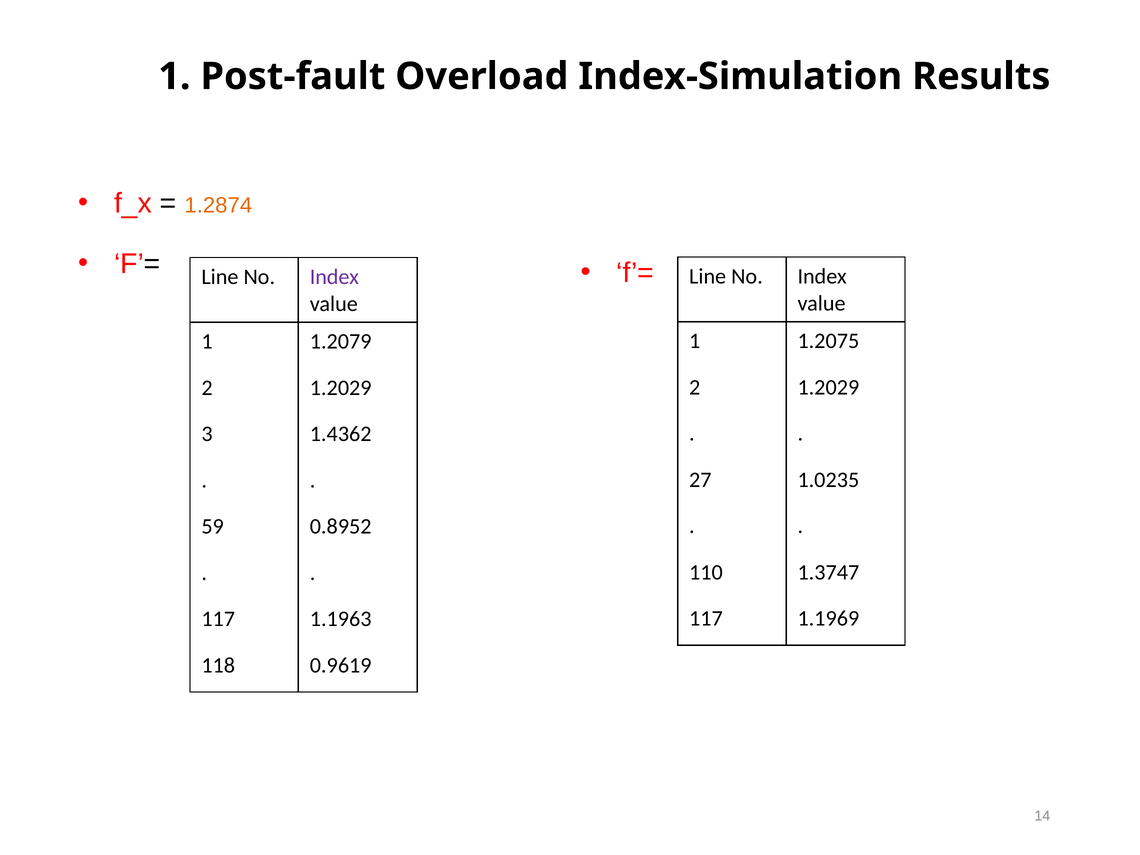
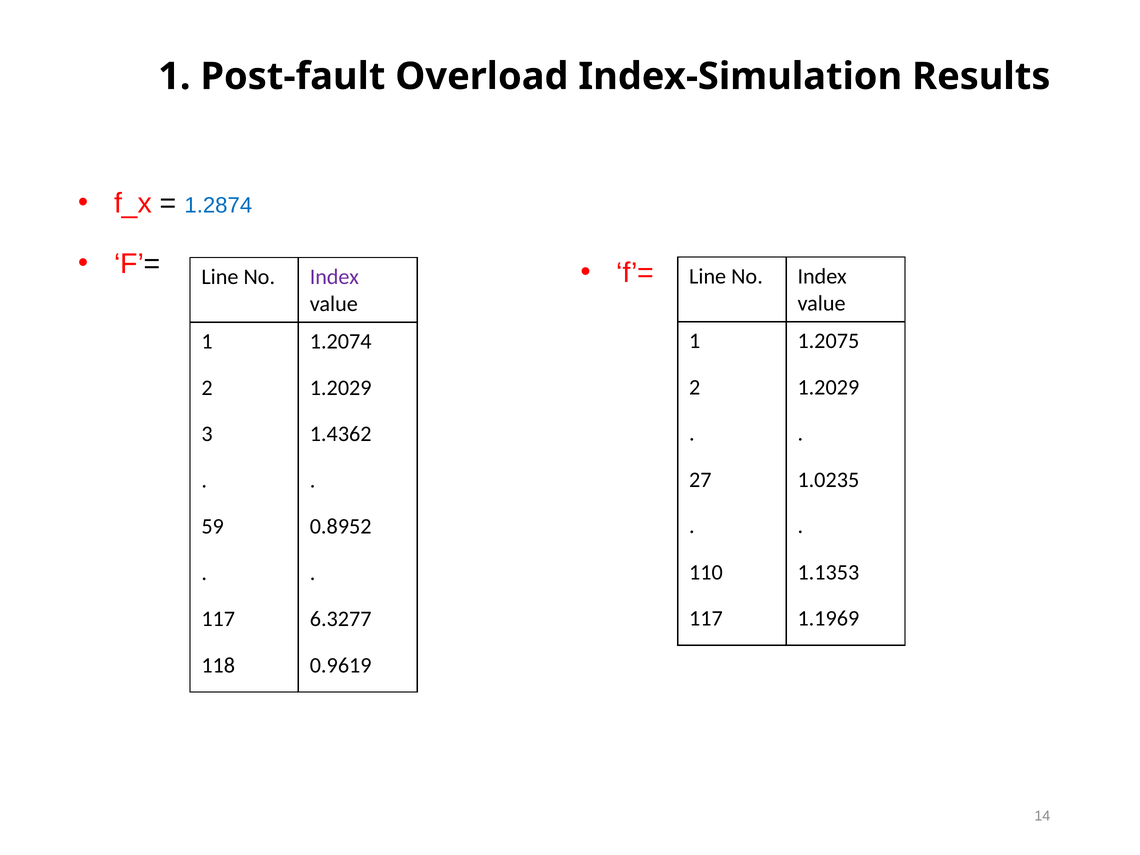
1.2874 colour: orange -> blue
1.2079: 1.2079 -> 1.2074
1.3747: 1.3747 -> 1.1353
1.1963: 1.1963 -> 6.3277
